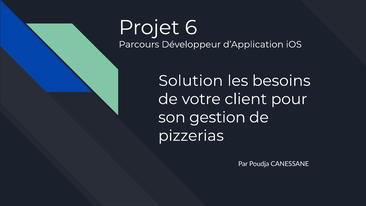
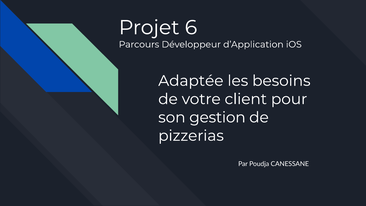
Solution: Solution -> Adaptée
